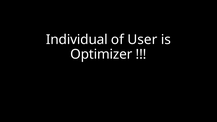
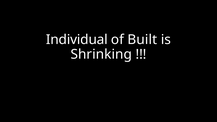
User: User -> Built
Optimizer: Optimizer -> Shrinking
